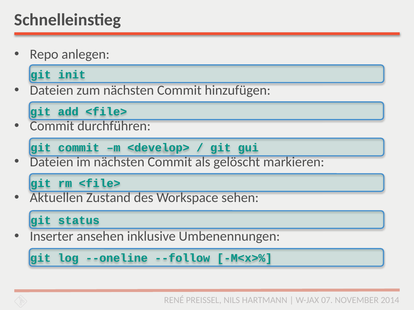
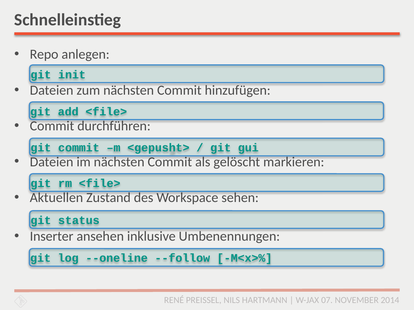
<develop>: <develop> -> <gepusht>
